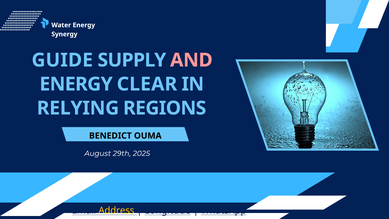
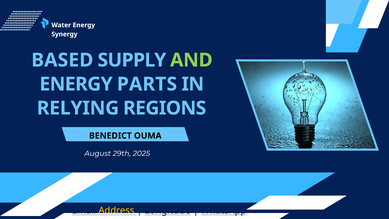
GUIDE: GUIDE -> BASED
AND colour: pink -> light green
CLEAR: CLEAR -> PARTS
